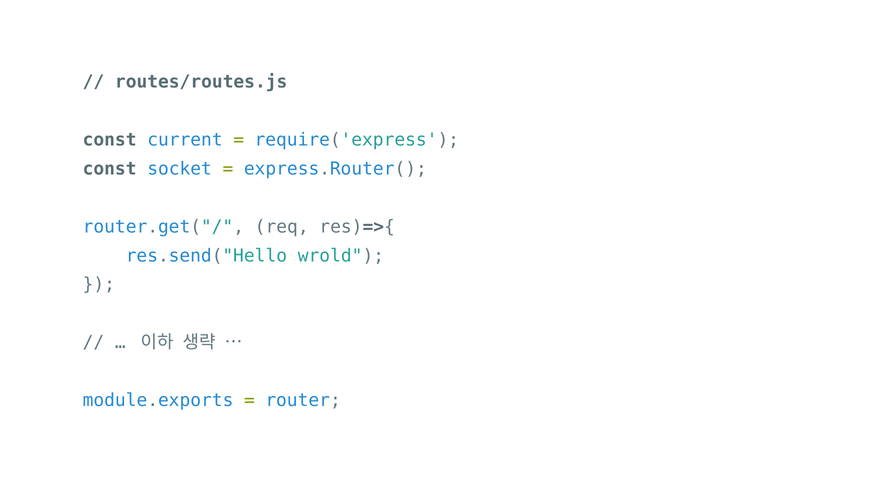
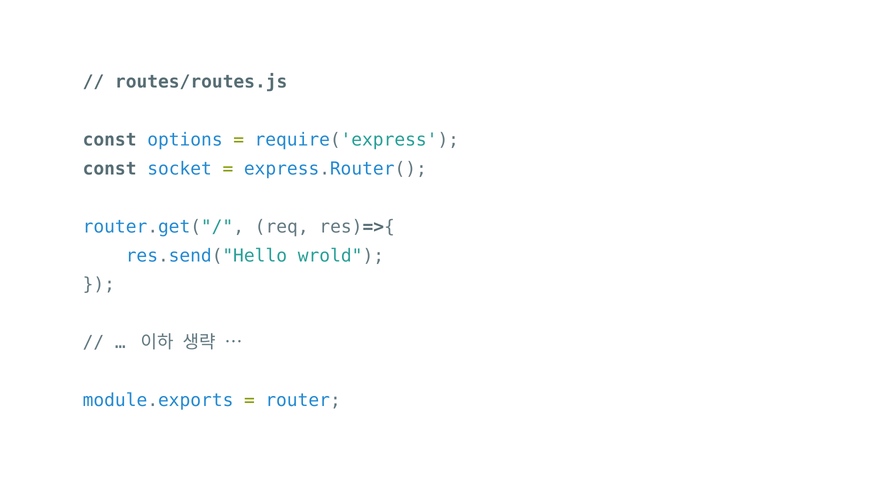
current: current -> options
